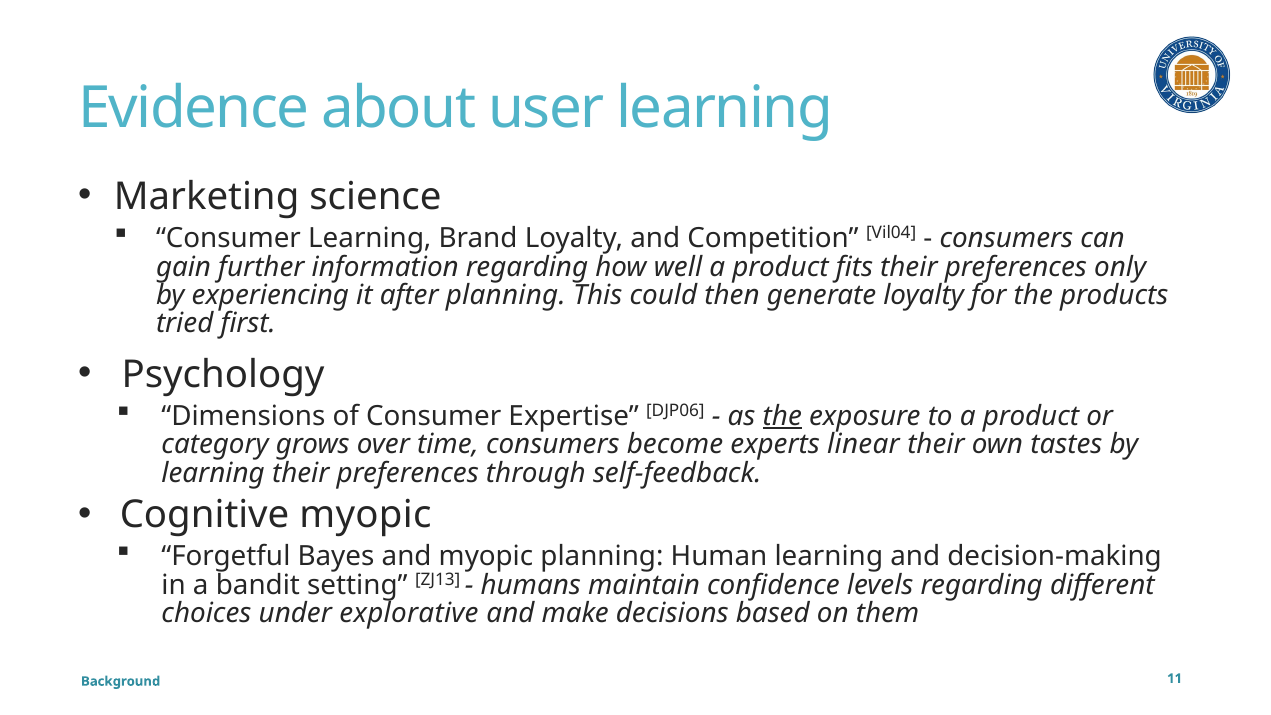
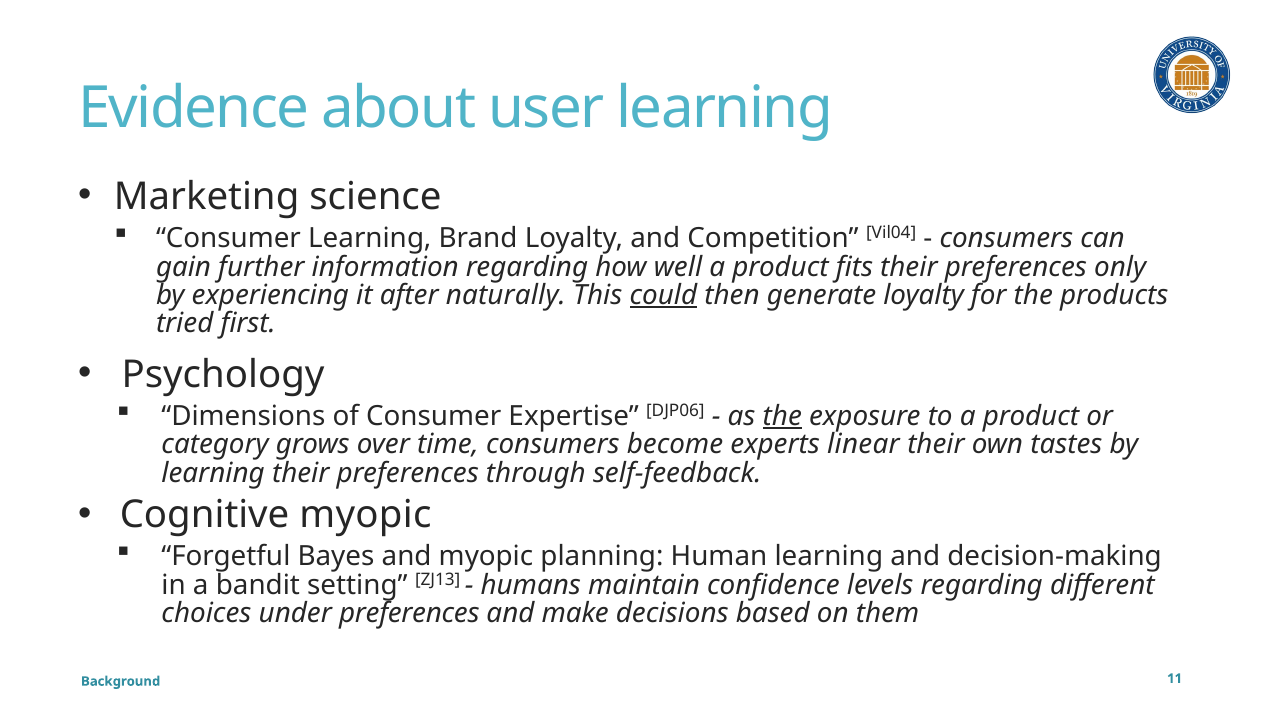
after planning: planning -> naturally
could underline: none -> present
under explorative: explorative -> preferences
